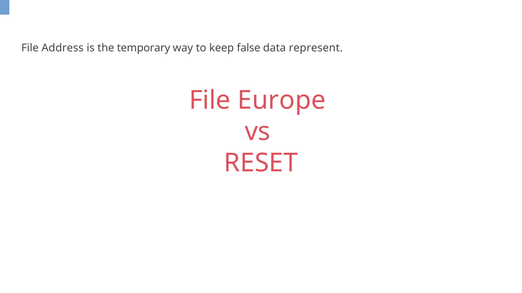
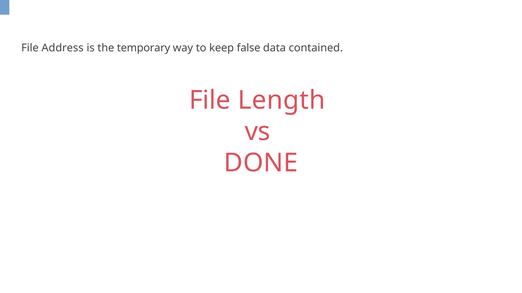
represent: represent -> contained
Europe: Europe -> Length
RESET: RESET -> DONE
